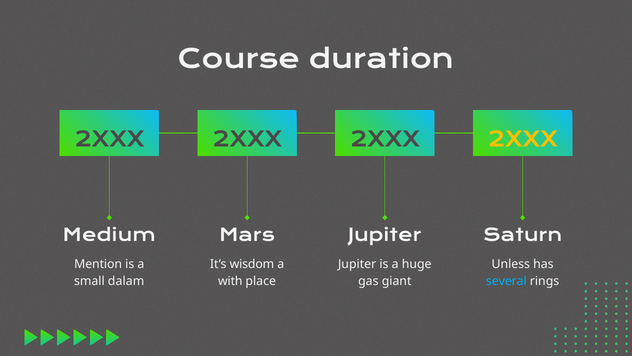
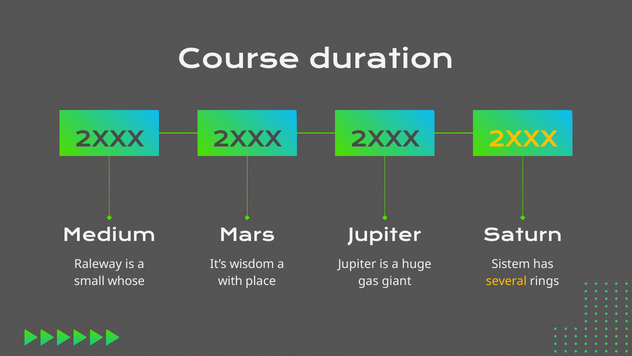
Mention: Mention -> Raleway
Unless: Unless -> Sistem
dalam: dalam -> whose
several colour: light blue -> yellow
